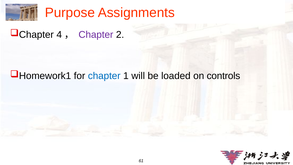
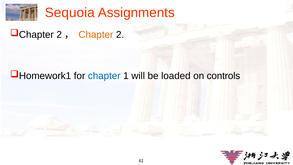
Purpose: Purpose -> Sequoia
4 at (59, 35): 4 -> 2
Chapter at (96, 35) colour: purple -> orange
